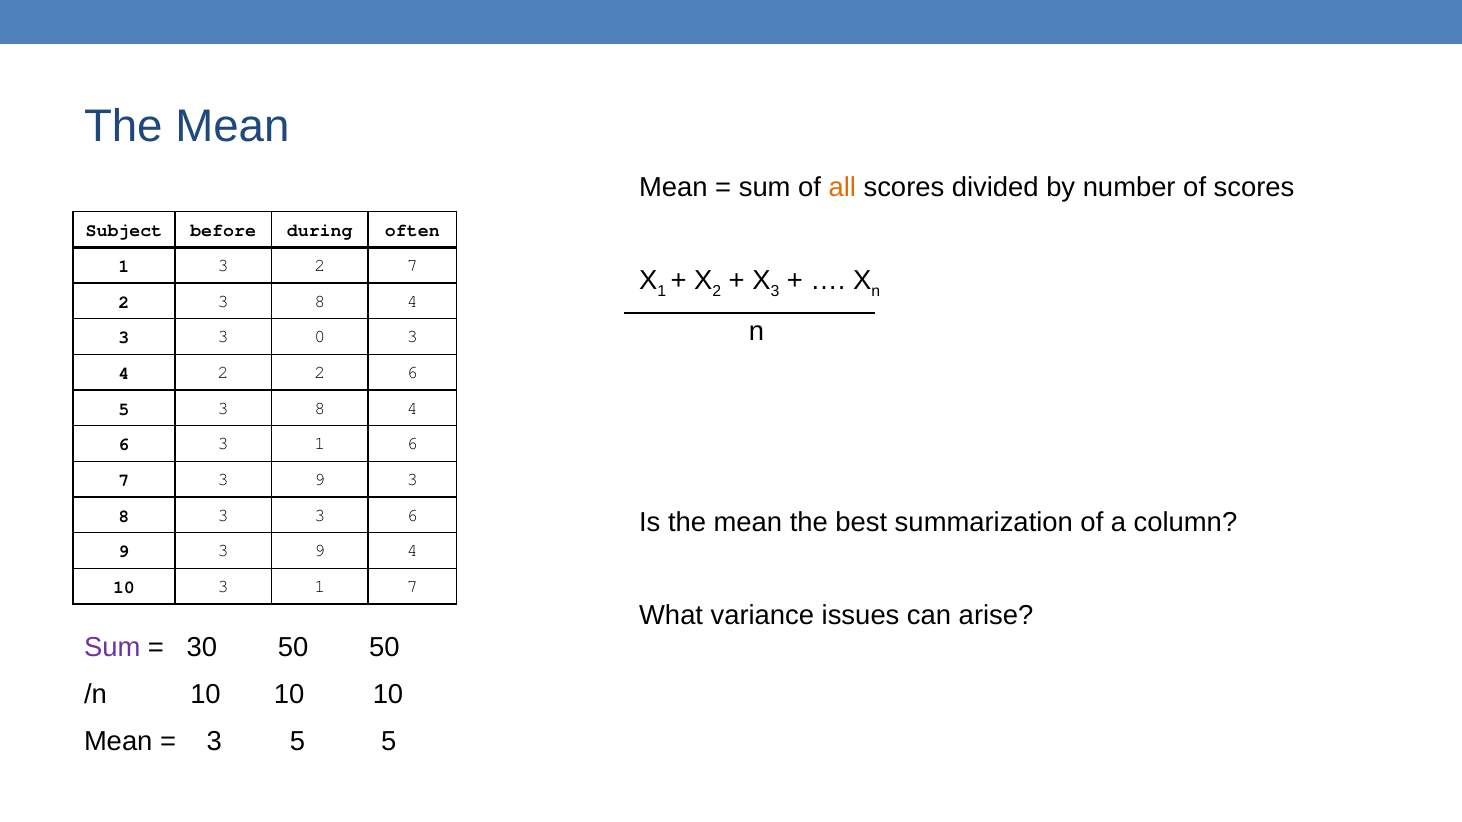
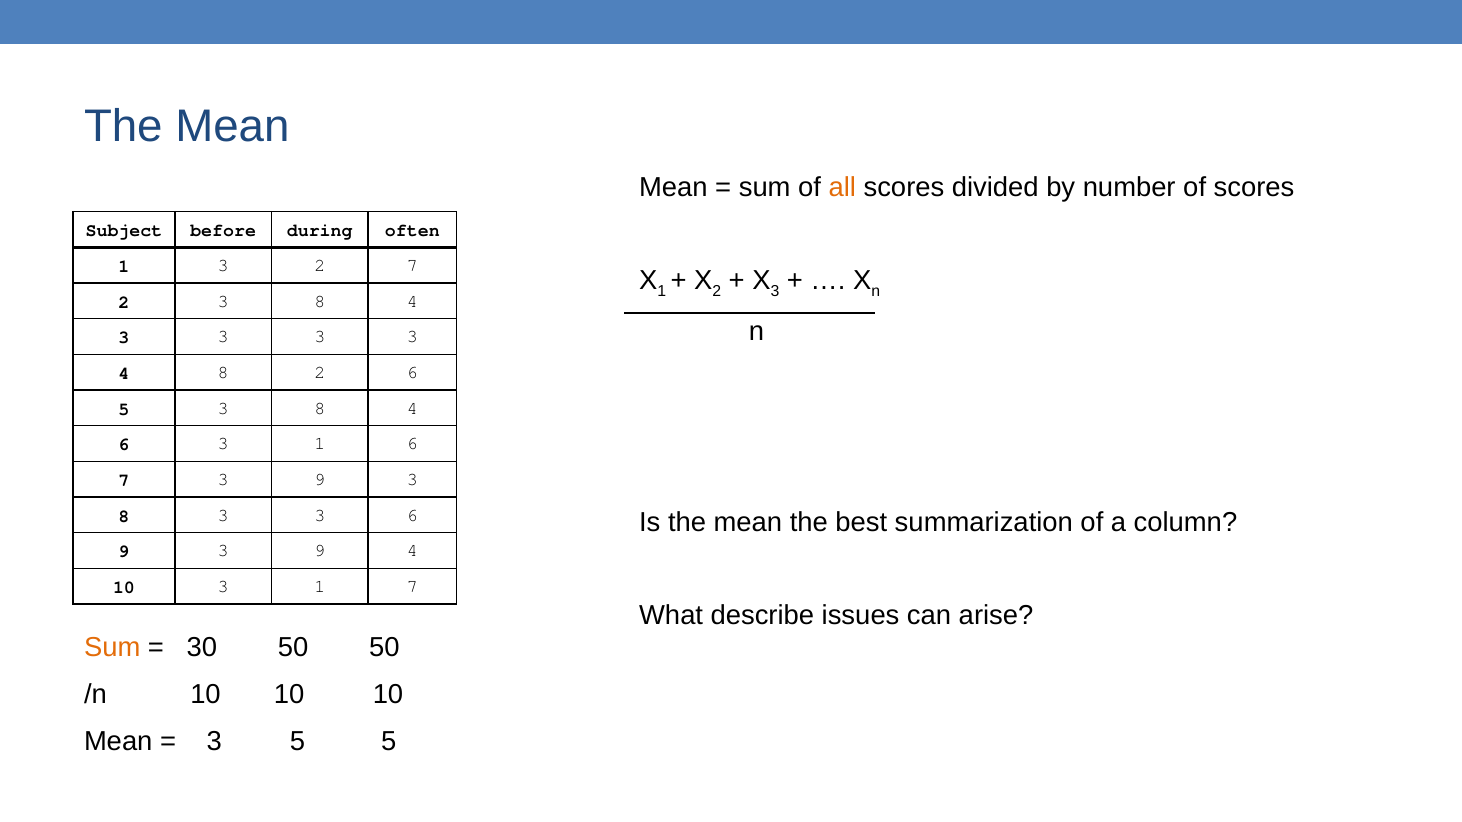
0 at (320, 337): 0 -> 3
4 2: 2 -> 8
variance: variance -> describe
Sum at (112, 648) colour: purple -> orange
